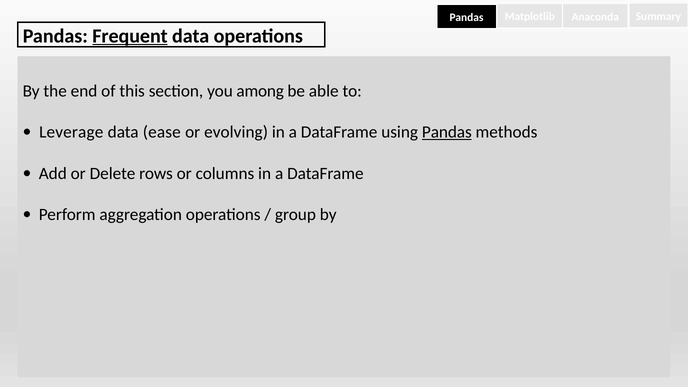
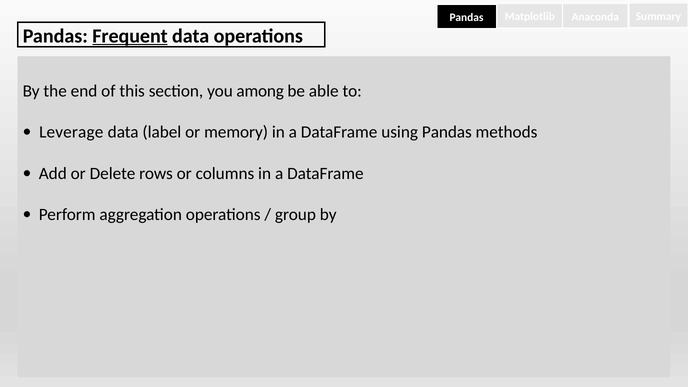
ease: ease -> label
evolving: evolving -> memory
Pandas at (447, 132) underline: present -> none
